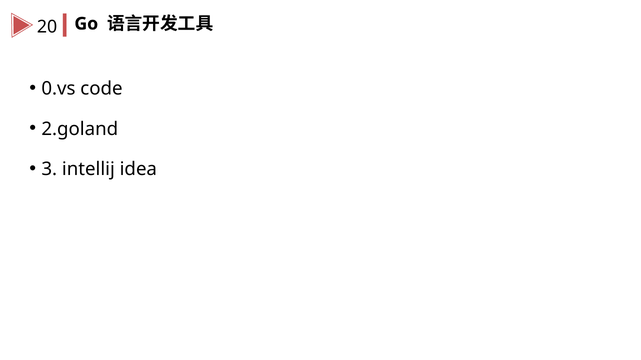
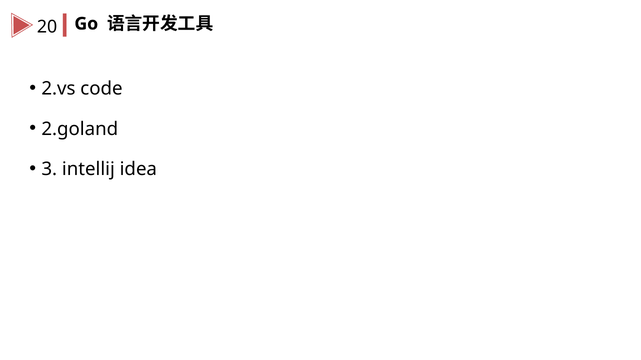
0.vs: 0.vs -> 2.vs
